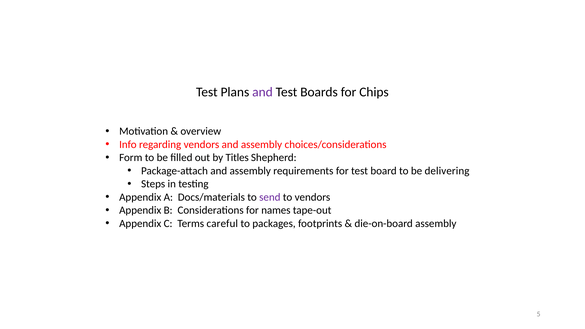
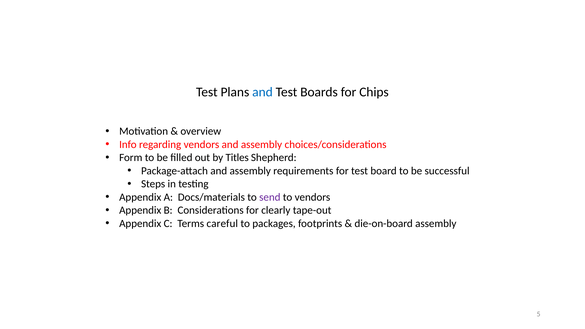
and at (262, 92) colour: purple -> blue
delivering: delivering -> successful
names: names -> clearly
